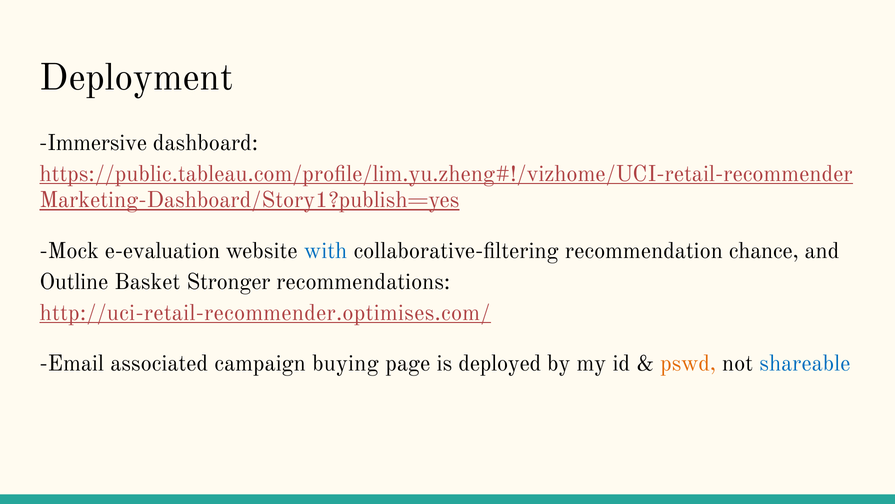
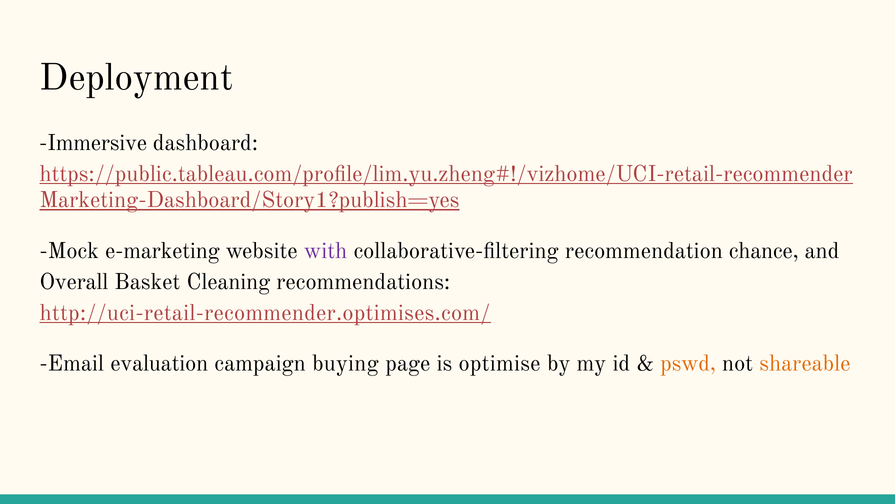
e-evaluation: e-evaluation -> e-marketing
with colour: blue -> purple
Outline: Outline -> Overall
Stronger: Stronger -> Cleaning
associated: associated -> evaluation
deployed: deployed -> optimise
shareable colour: blue -> orange
